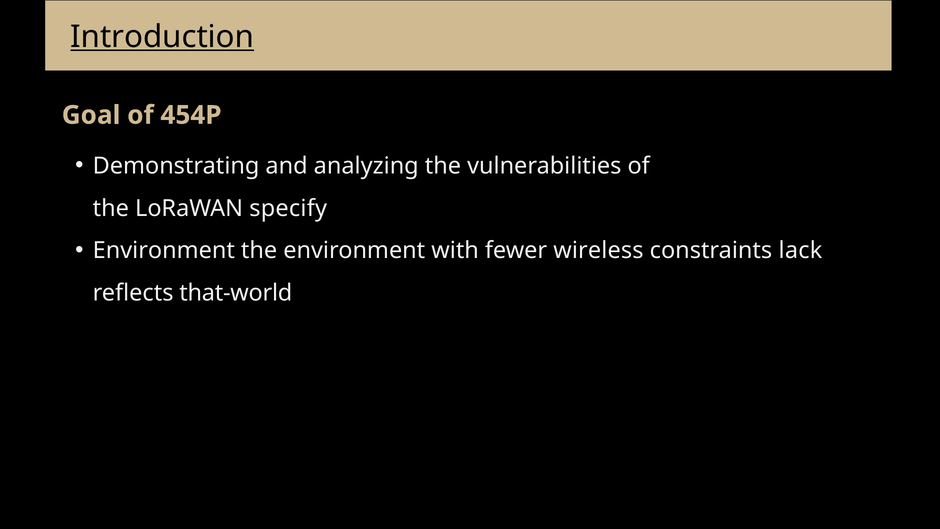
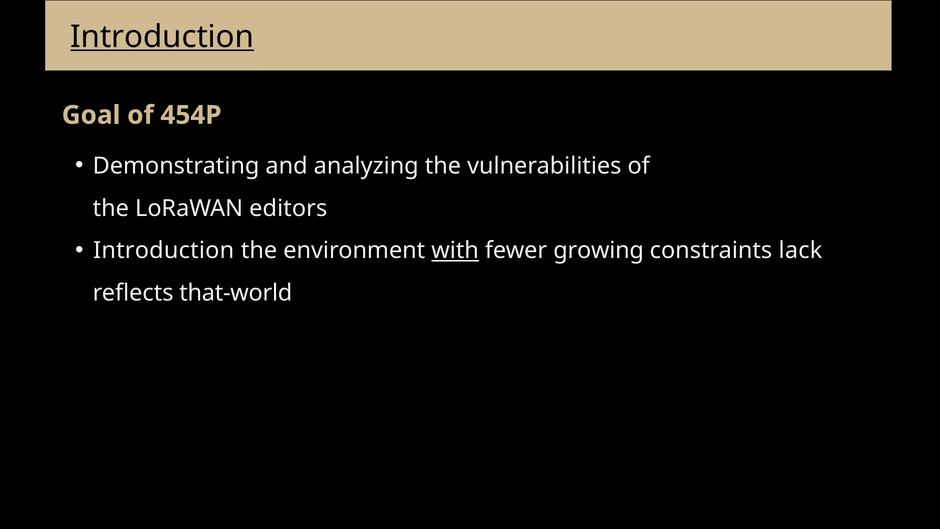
specify: specify -> editors
Environment at (164, 250): Environment -> Introduction
with underline: none -> present
wireless: wireless -> growing
